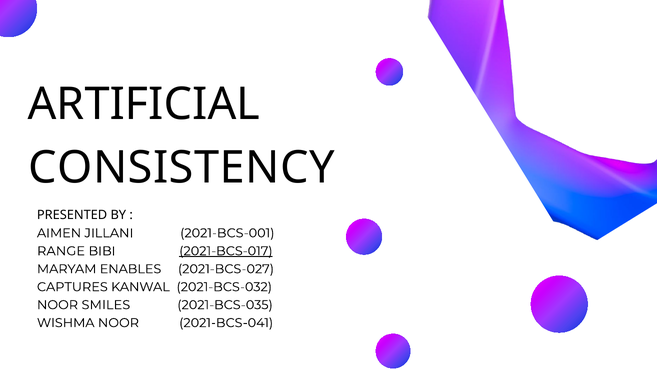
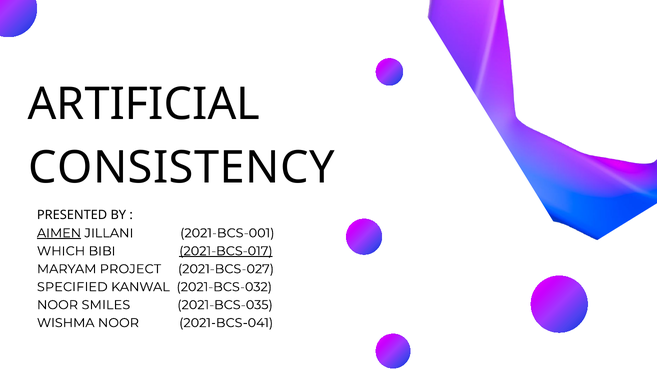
AIMEN underline: none -> present
RANGE: RANGE -> WHICH
ENABLES: ENABLES -> PROJECT
CAPTURES: CAPTURES -> SPECIFIED
